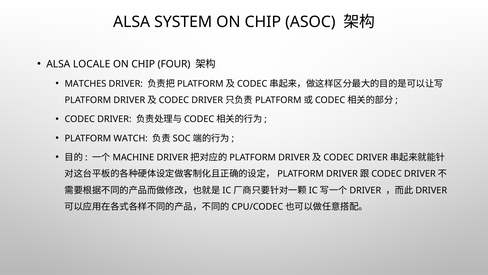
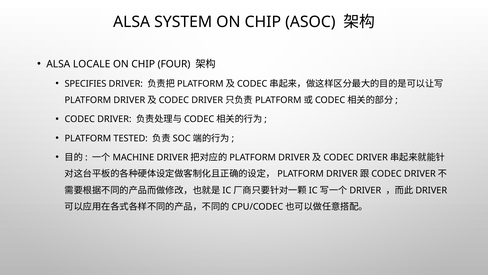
MATCHES: MATCHES -> SPECIFIES
WATCH: WATCH -> TESTED
